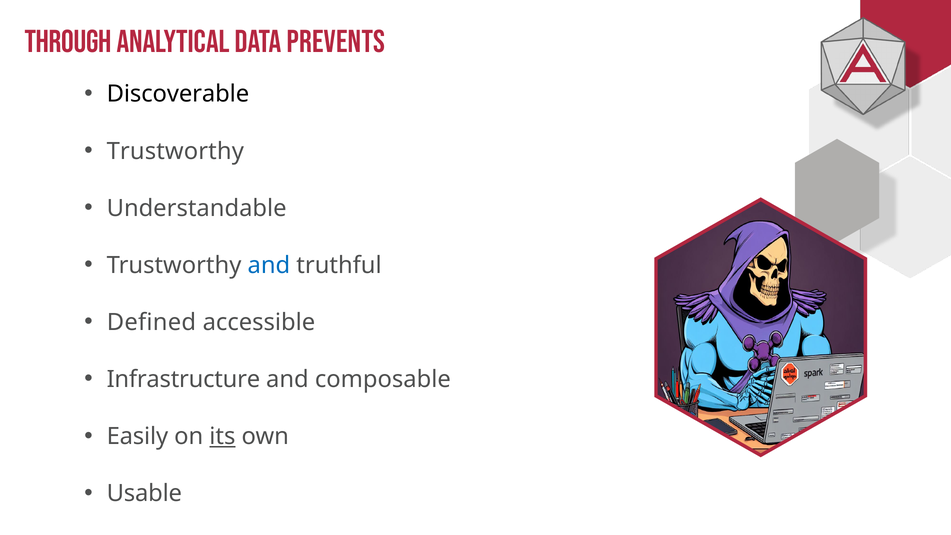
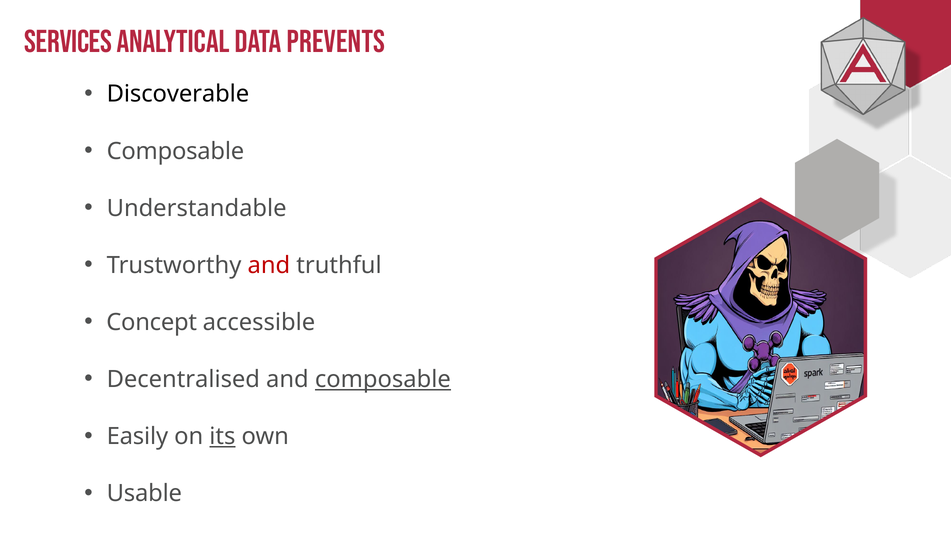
THROUGH: THROUGH -> SERVICES
Trustworthy at (175, 151): Trustworthy -> Composable
and at (269, 265) colour: blue -> red
Defined: Defined -> Concept
Infrastructure: Infrastructure -> Decentralised
composable at (383, 379) underline: none -> present
